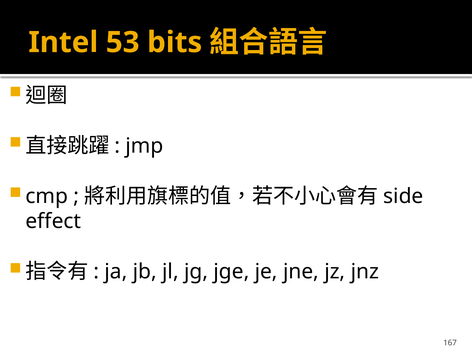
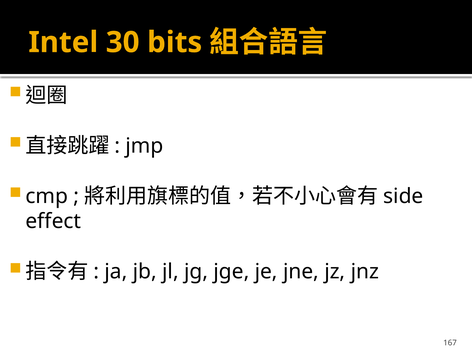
53: 53 -> 30
